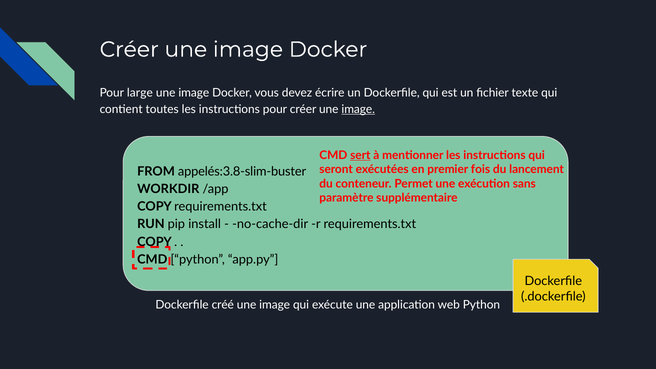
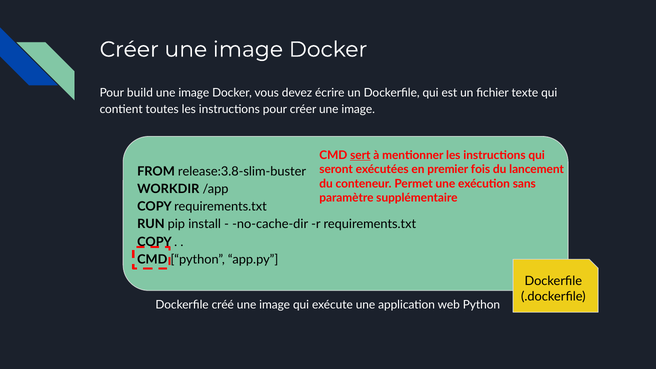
large: large -> build
image at (358, 109) underline: present -> none
appelés:3.8-slim-buster: appelés:3.8-slim-buster -> release:3.8-slim-buster
